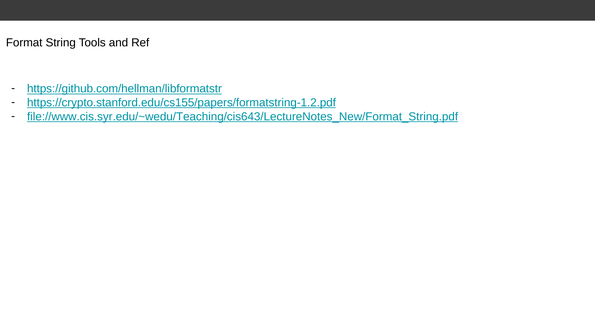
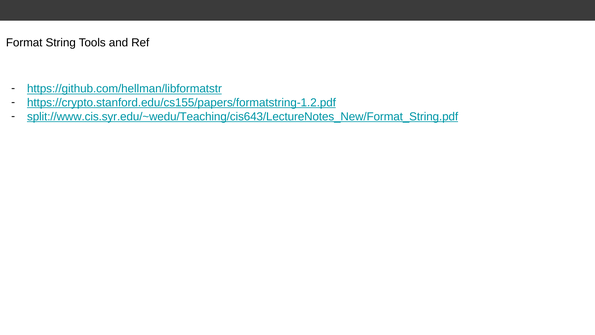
file://www.cis.syr.edu/~wedu/Teaching/cis643/LectureNotes_New/Format_String.pdf: file://www.cis.syr.edu/~wedu/Teaching/cis643/LectureNotes_New/Format_String.pdf -> split://www.cis.syr.edu/~wedu/Teaching/cis643/LectureNotes_New/Format_String.pdf
